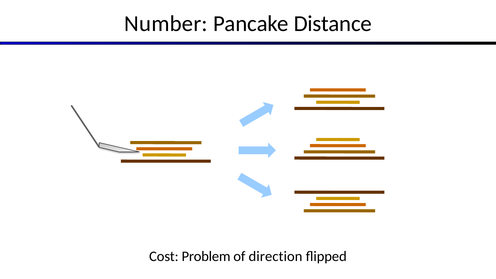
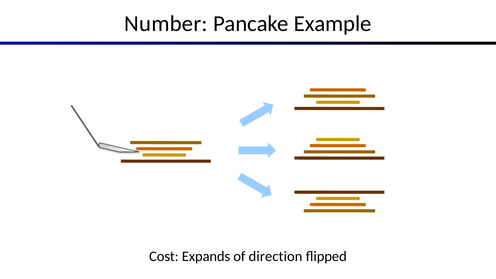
Distance: Distance -> Example
Problem: Problem -> Expands
